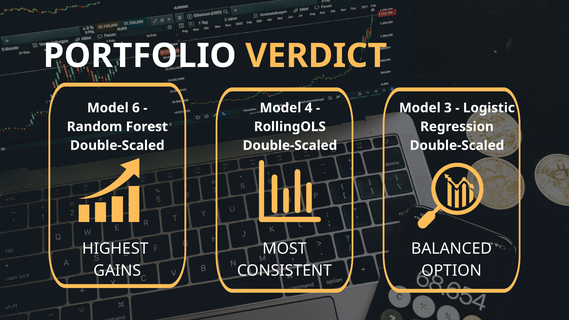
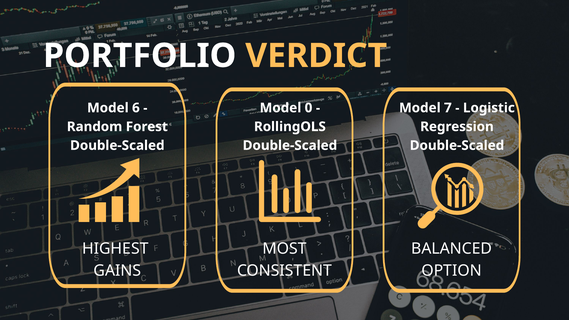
4: 4 -> 0
3: 3 -> 7
